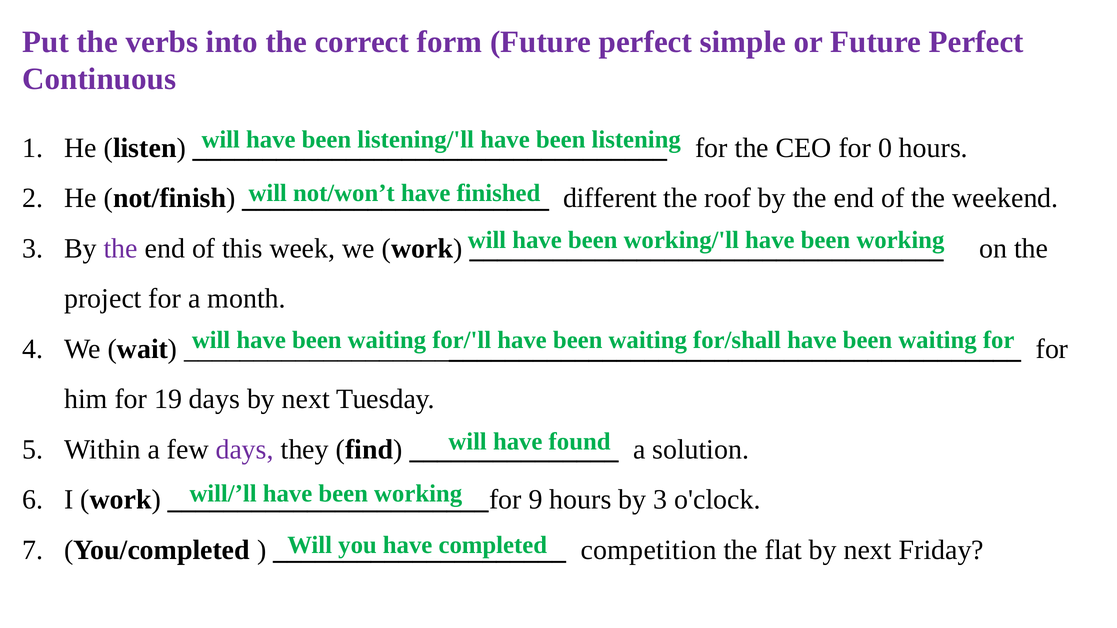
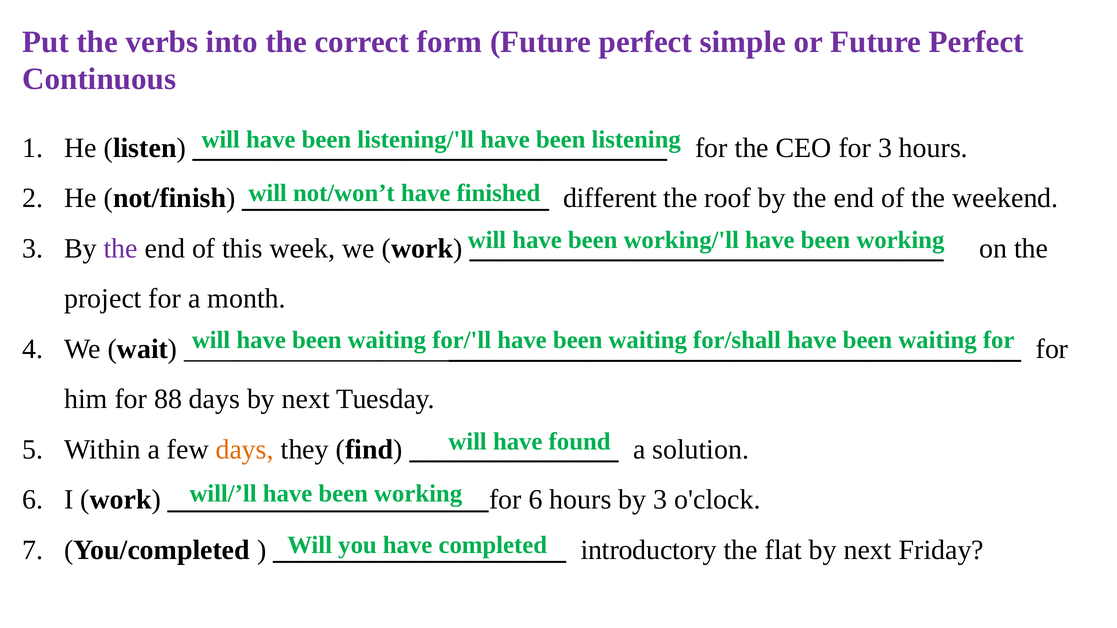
for 0: 0 -> 3
19: 19 -> 88
days at (245, 450) colour: purple -> orange
9 at (536, 500): 9 -> 6
competition: competition -> introductory
